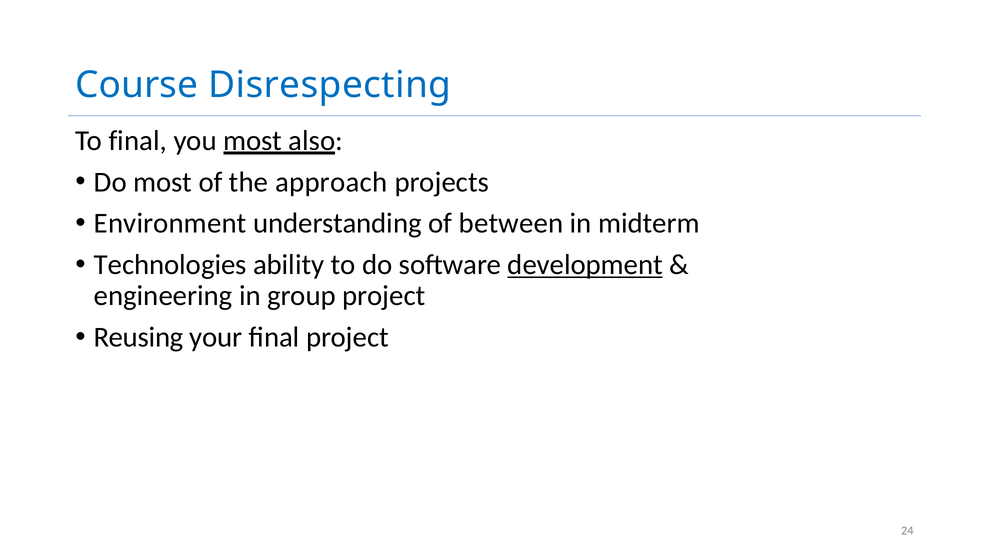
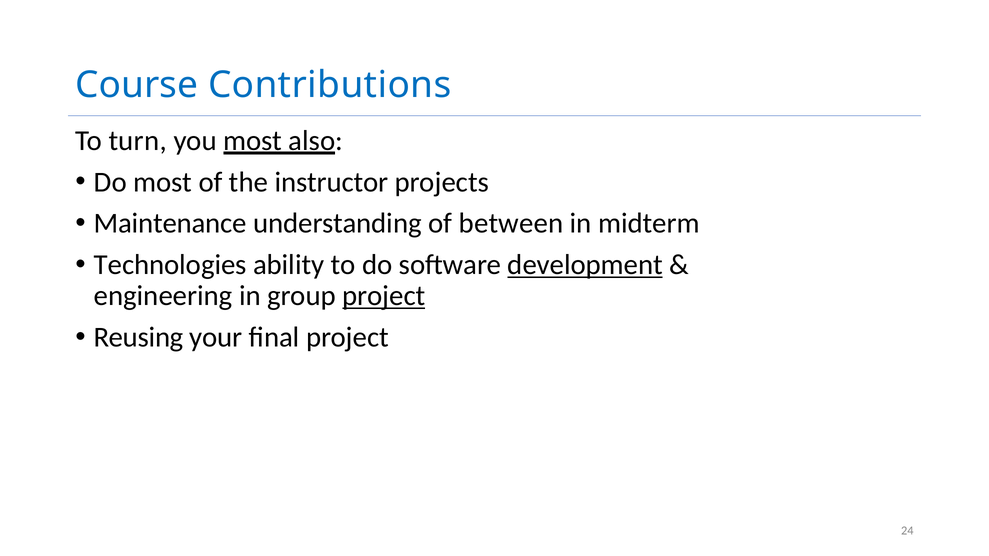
Disrespecting: Disrespecting -> Contributions
To final: final -> turn
approach: approach -> instructor
Environment: Environment -> Maintenance
project at (384, 296) underline: none -> present
